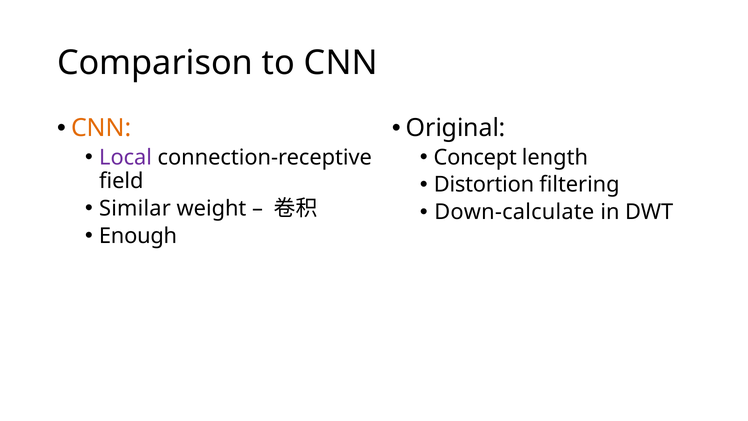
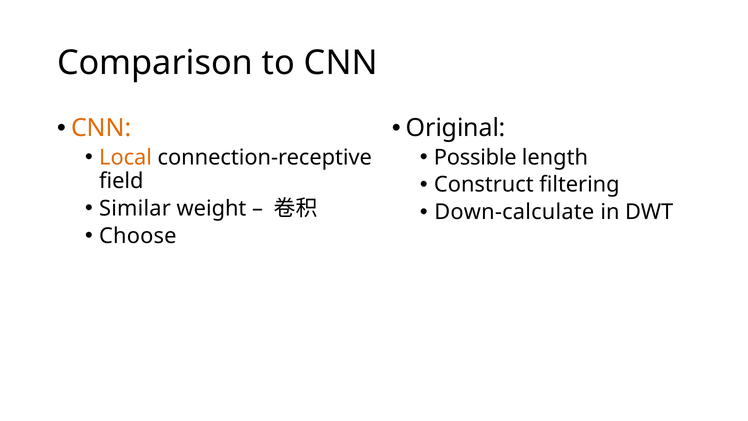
Local colour: purple -> orange
Concept: Concept -> Possible
Distortion: Distortion -> Construct
Enough: Enough -> Choose
